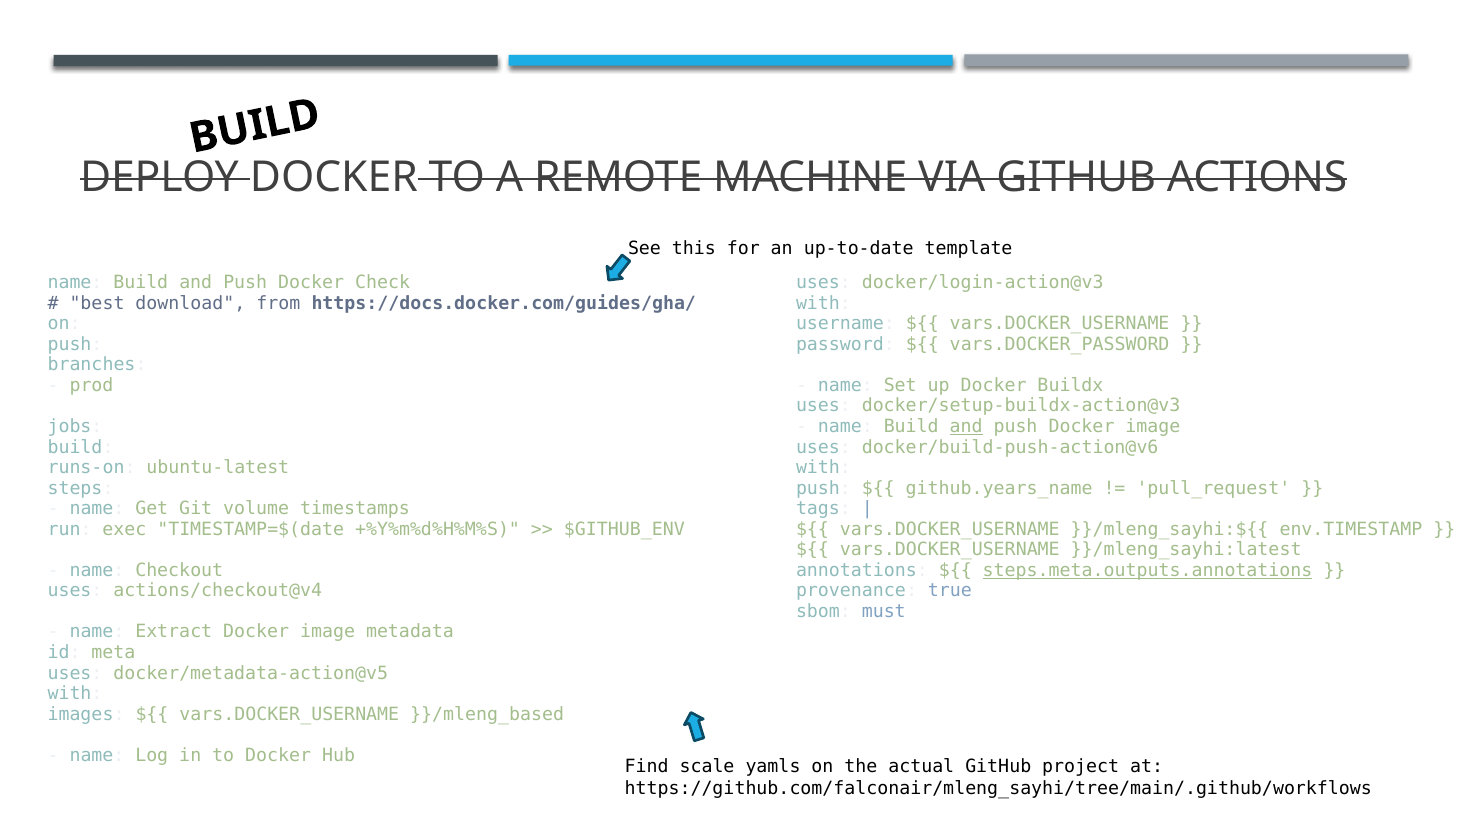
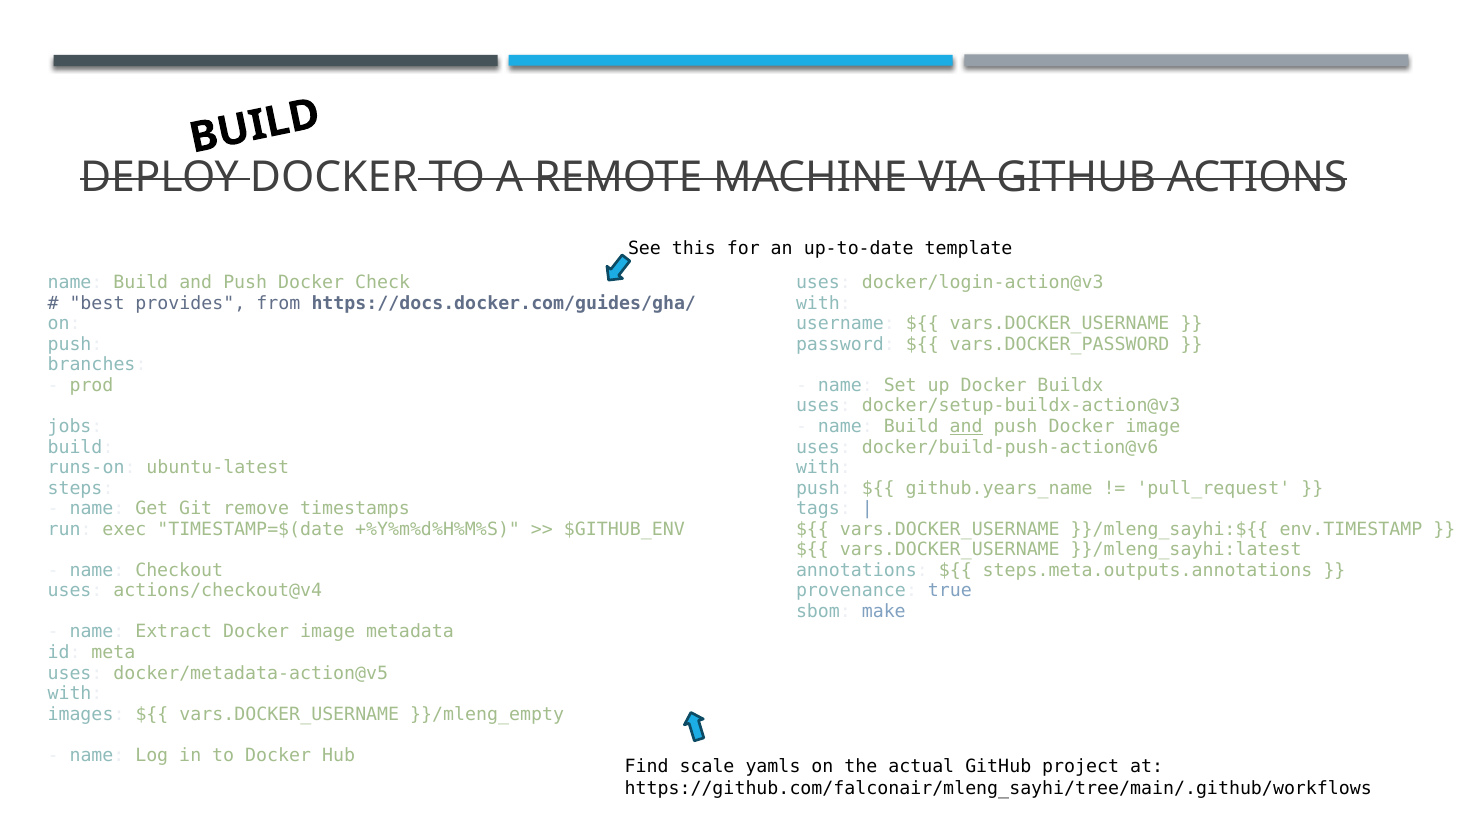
download: download -> provides
volume: volume -> remove
steps.meta.outputs.annotations underline: present -> none
must: must -> make
}}/mleng_based: }}/mleng_based -> }}/mleng_empty
